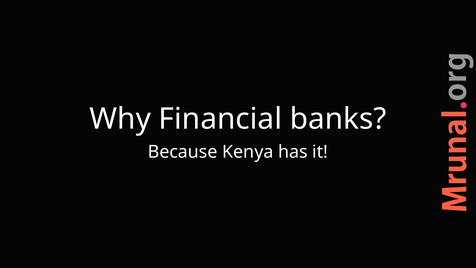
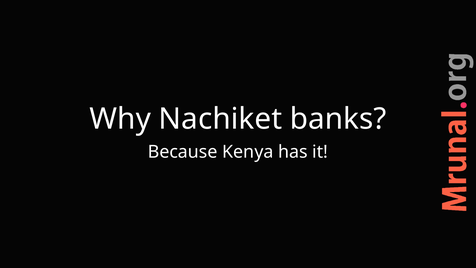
Financial: Financial -> Nachiket
